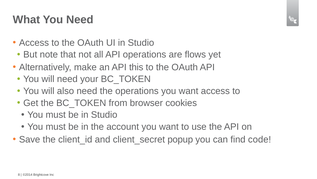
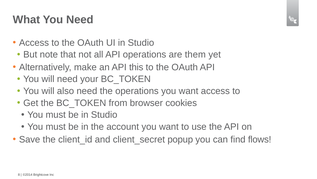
flows: flows -> them
code: code -> flows
